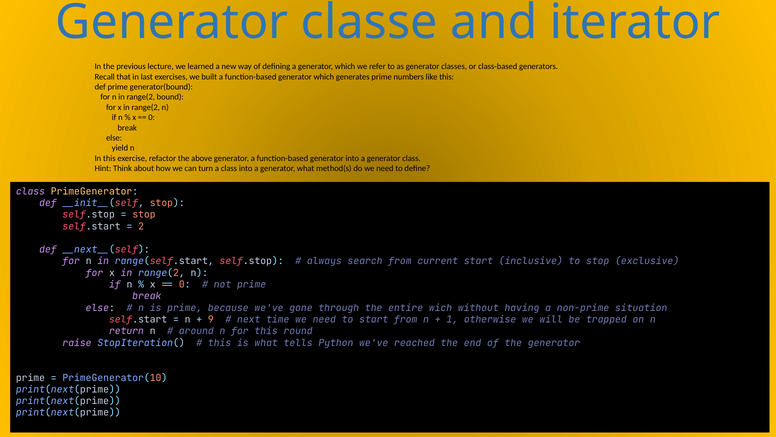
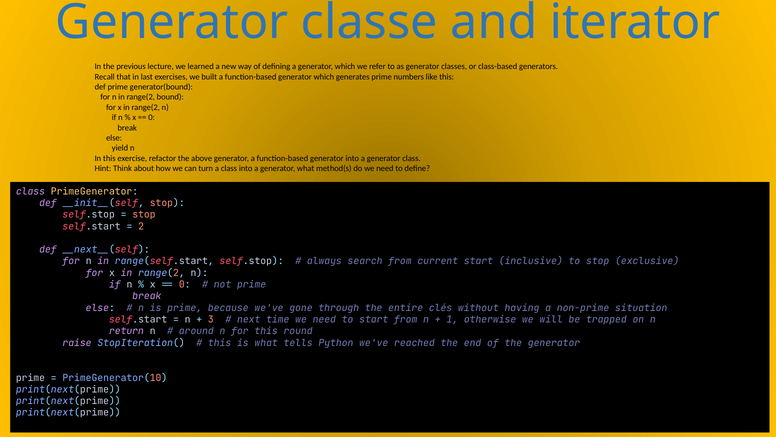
wich: wich -> clés
9: 9 -> 3
